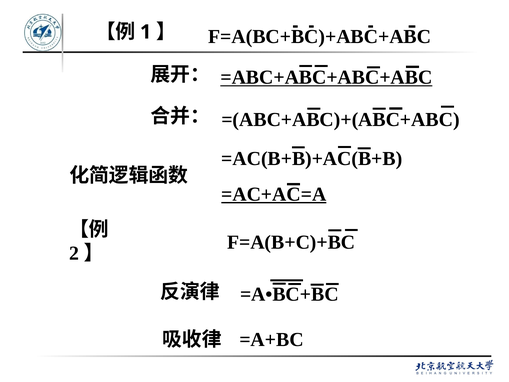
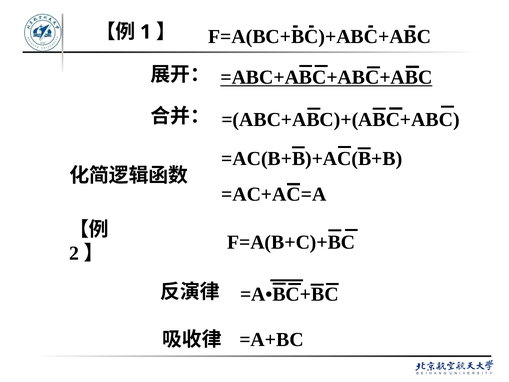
=AC+AC=A underline: present -> none
